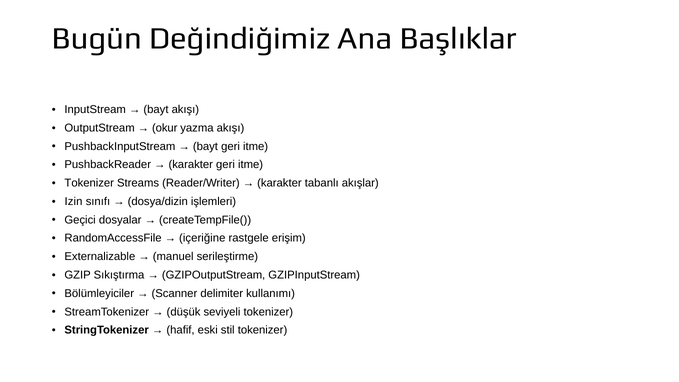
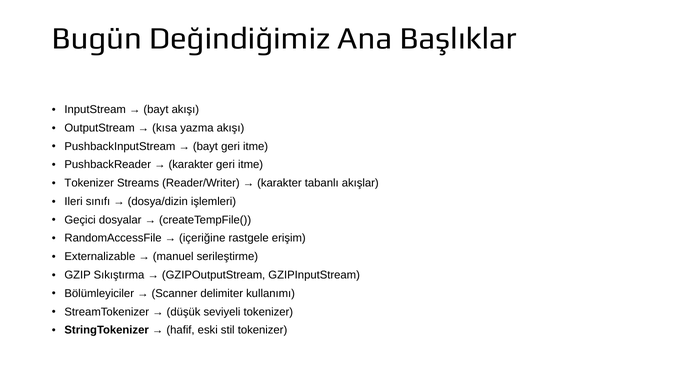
okur: okur -> kısa
Izin: Izin -> Ileri
